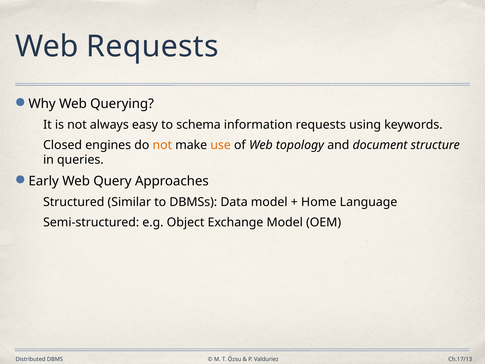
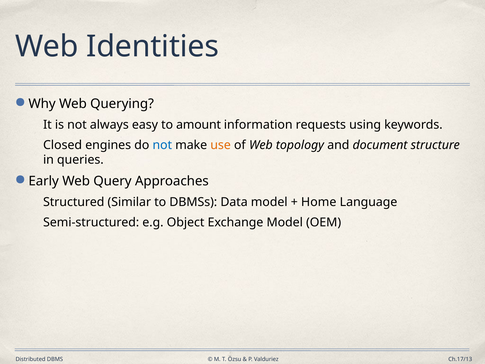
Web Requests: Requests -> Identities
schema: schema -> amount
not at (162, 145) colour: orange -> blue
